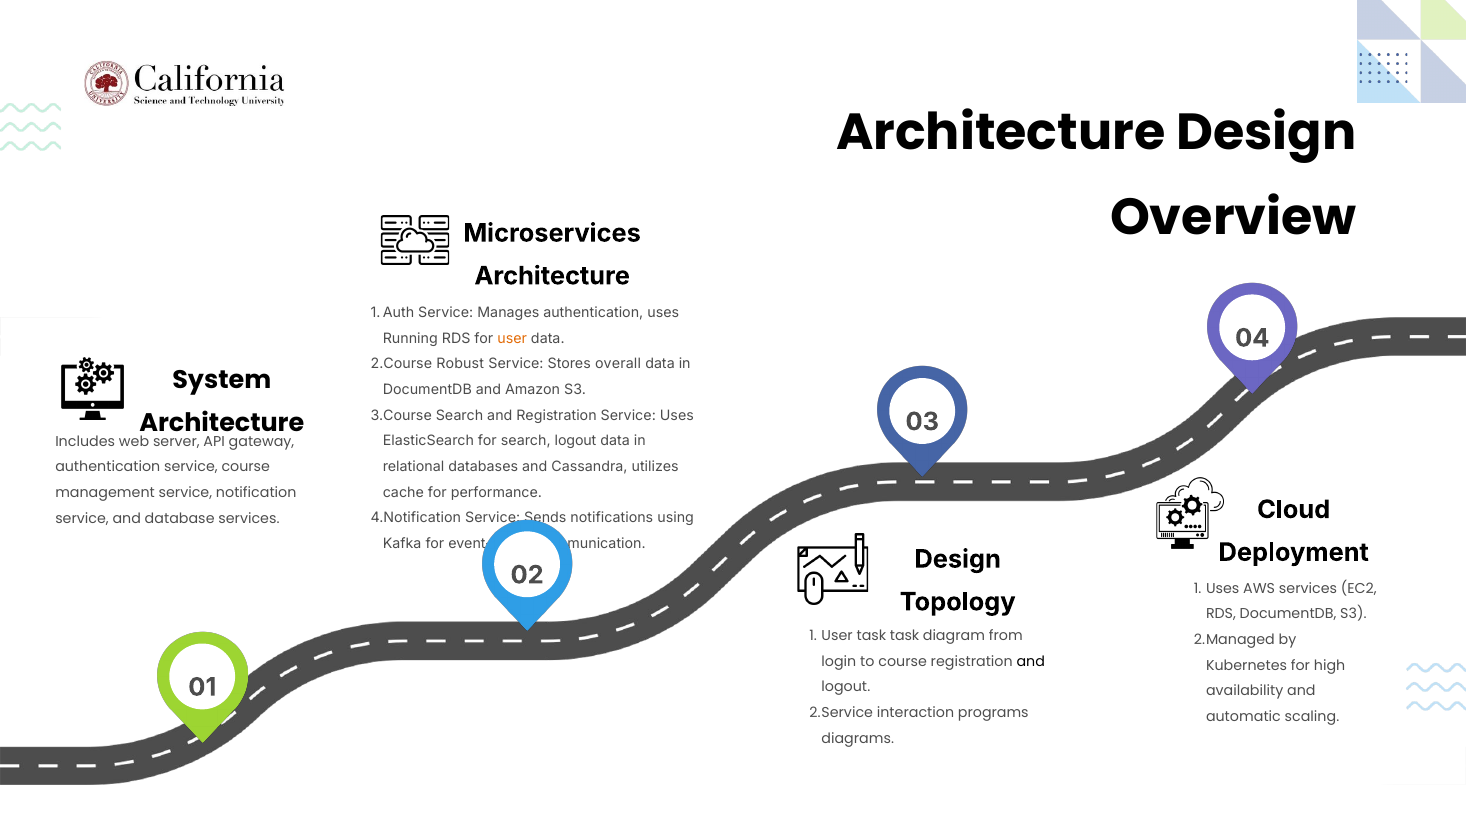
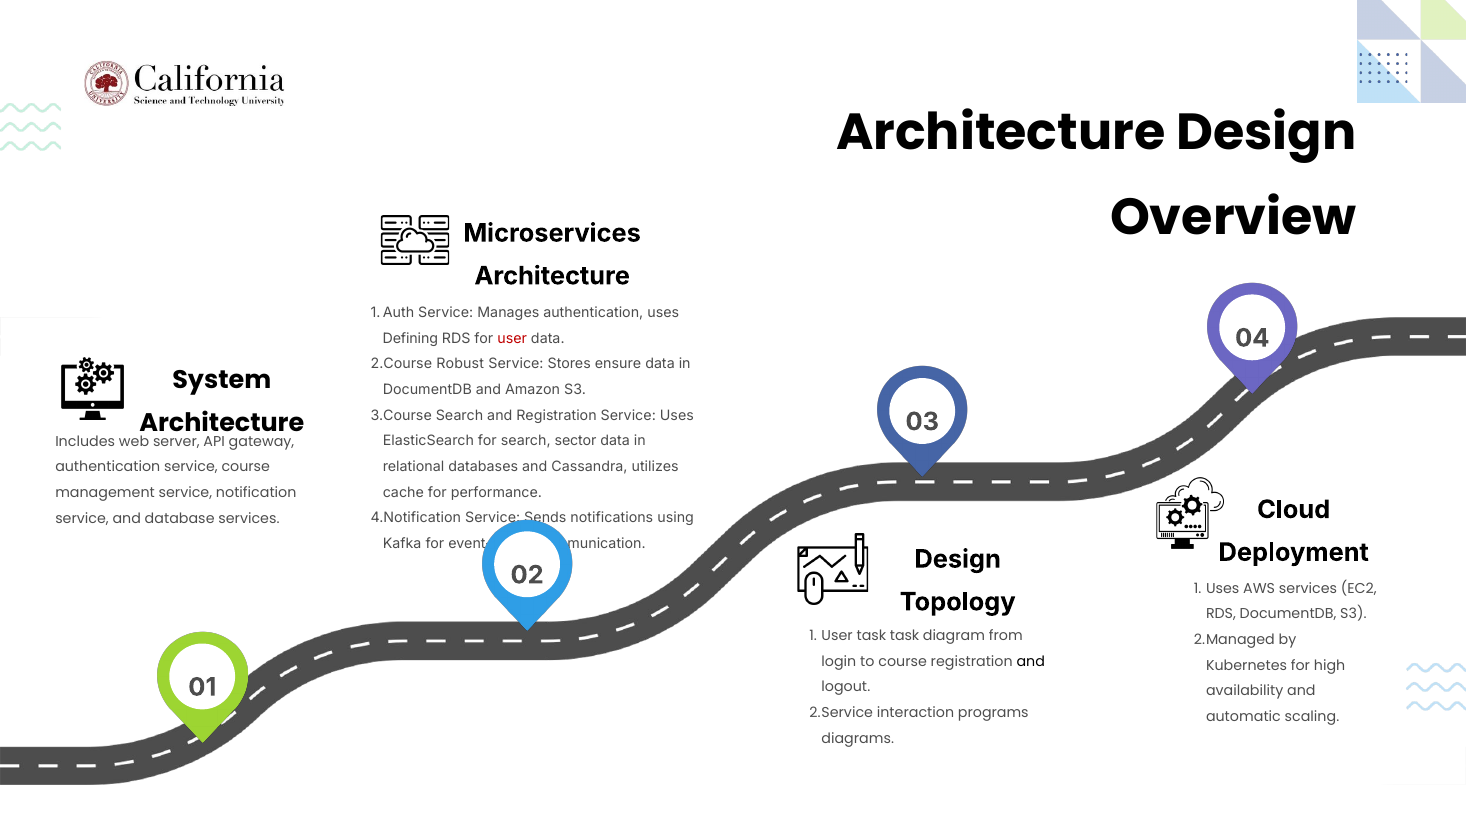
Running: Running -> Defining
user at (512, 338) colour: orange -> red
overall: overall -> ensure
search logout: logout -> sector
